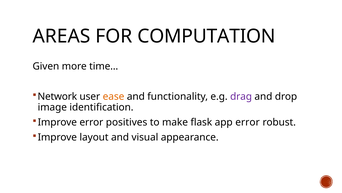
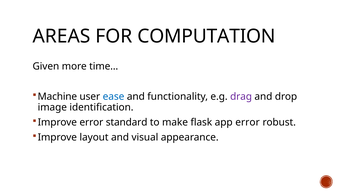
Network: Network -> Machine
ease colour: orange -> blue
positives: positives -> standard
